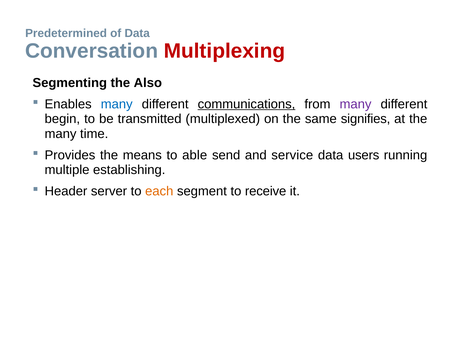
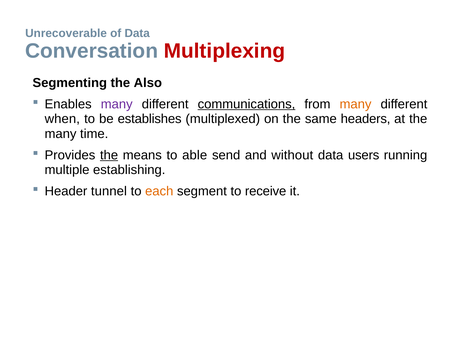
Predetermined: Predetermined -> Unrecoverable
many at (117, 104) colour: blue -> purple
many at (356, 104) colour: purple -> orange
begin: begin -> when
transmitted: transmitted -> establishes
signifies: signifies -> headers
the at (109, 155) underline: none -> present
service: service -> without
server: server -> tunnel
